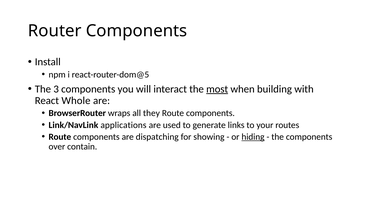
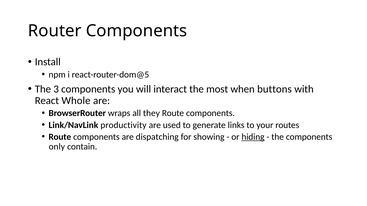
most underline: present -> none
building: building -> buttons
applications: applications -> productivity
over: over -> only
